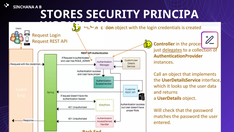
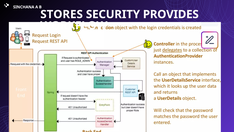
PRINCIPA: PRINCIPA -> PROVIDES
